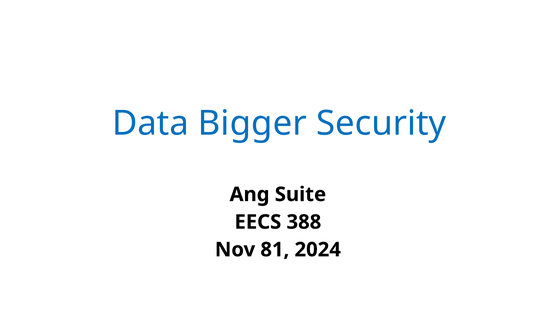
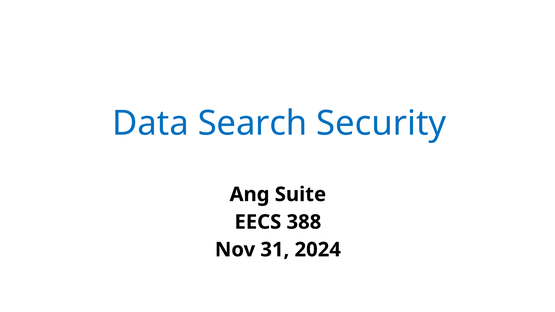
Bigger: Bigger -> Search
81: 81 -> 31
